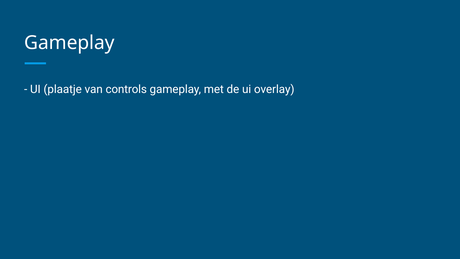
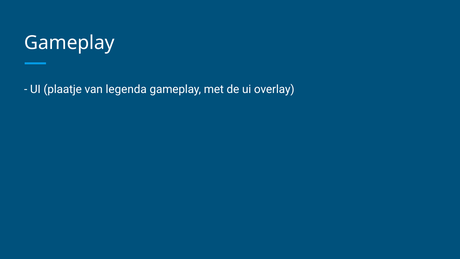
controls: controls -> legenda
